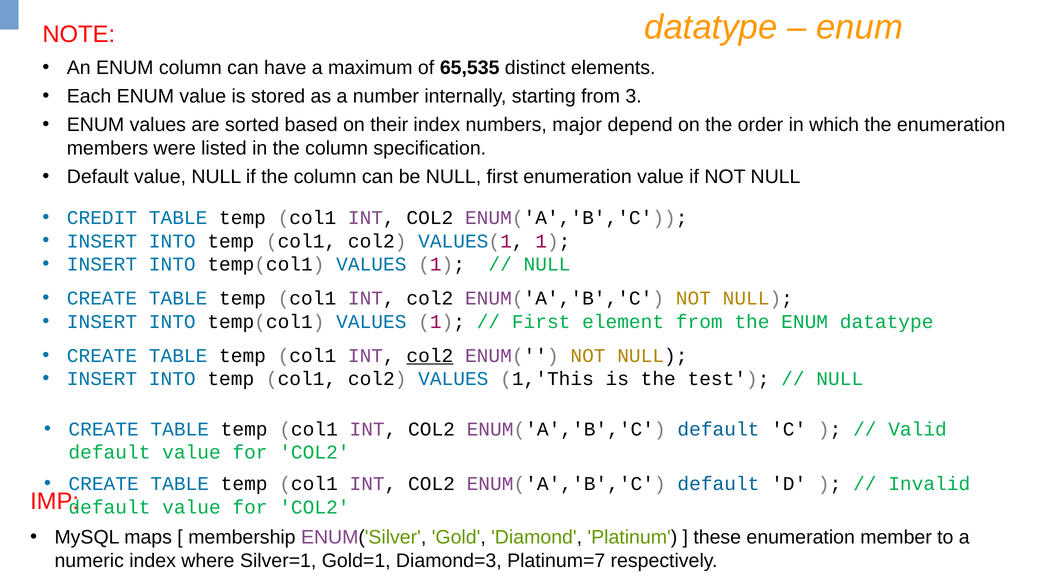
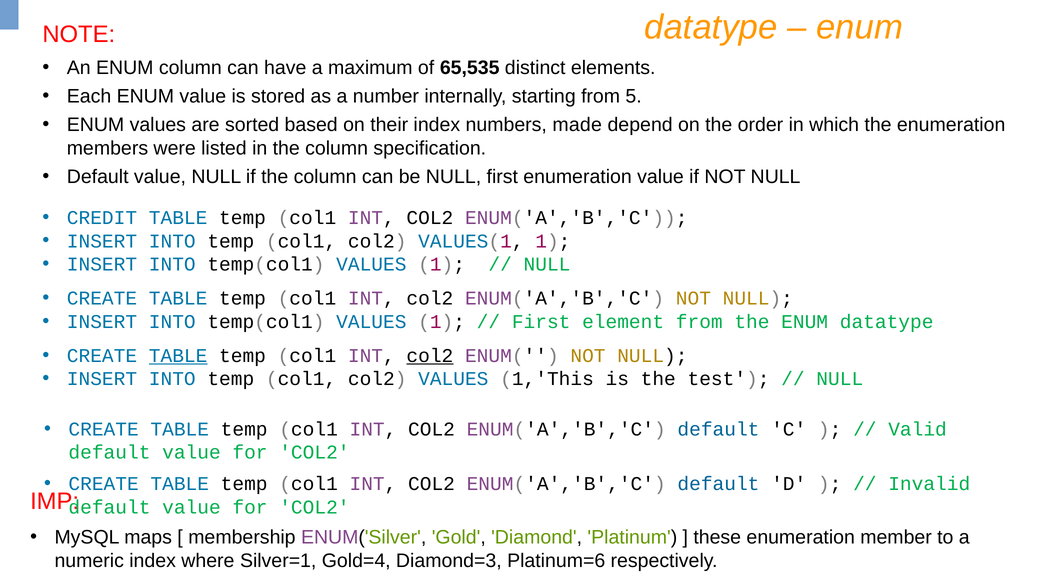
3: 3 -> 5
major: major -> made
TABLE at (178, 355) underline: none -> present
Gold=1: Gold=1 -> Gold=4
Platinum=7: Platinum=7 -> Platinum=6
